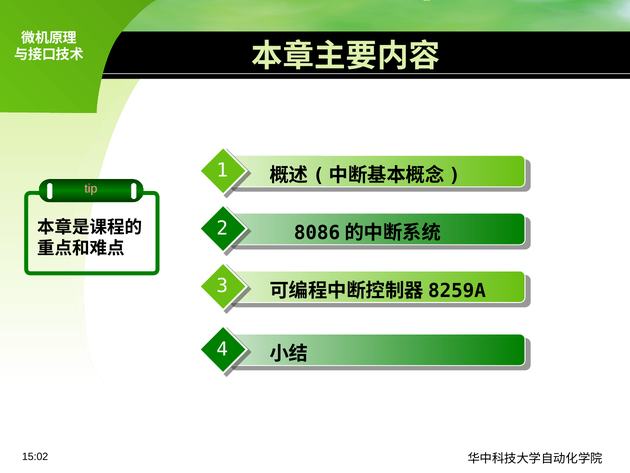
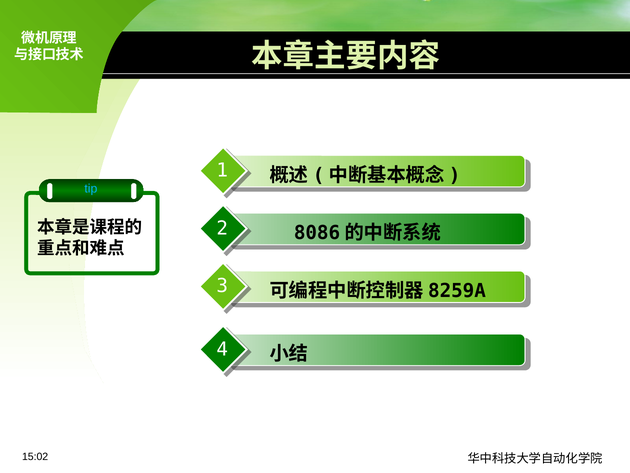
tip colour: pink -> light blue
